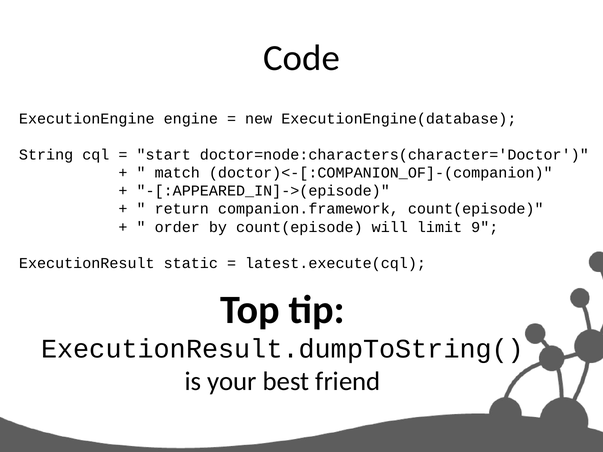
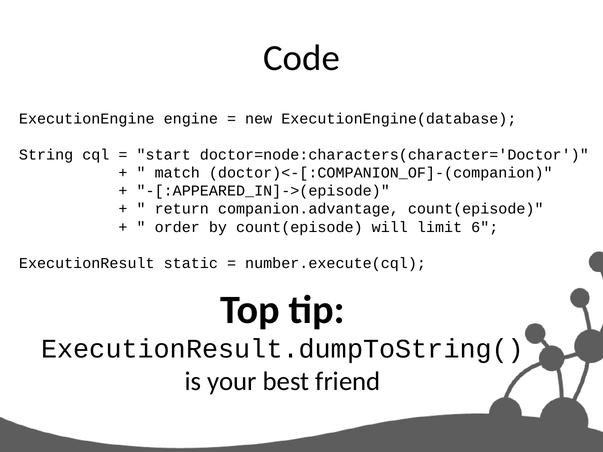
companion.framework: companion.framework -> companion.advantage
9: 9 -> 6
latest.execute(cql: latest.execute(cql -> number.execute(cql
